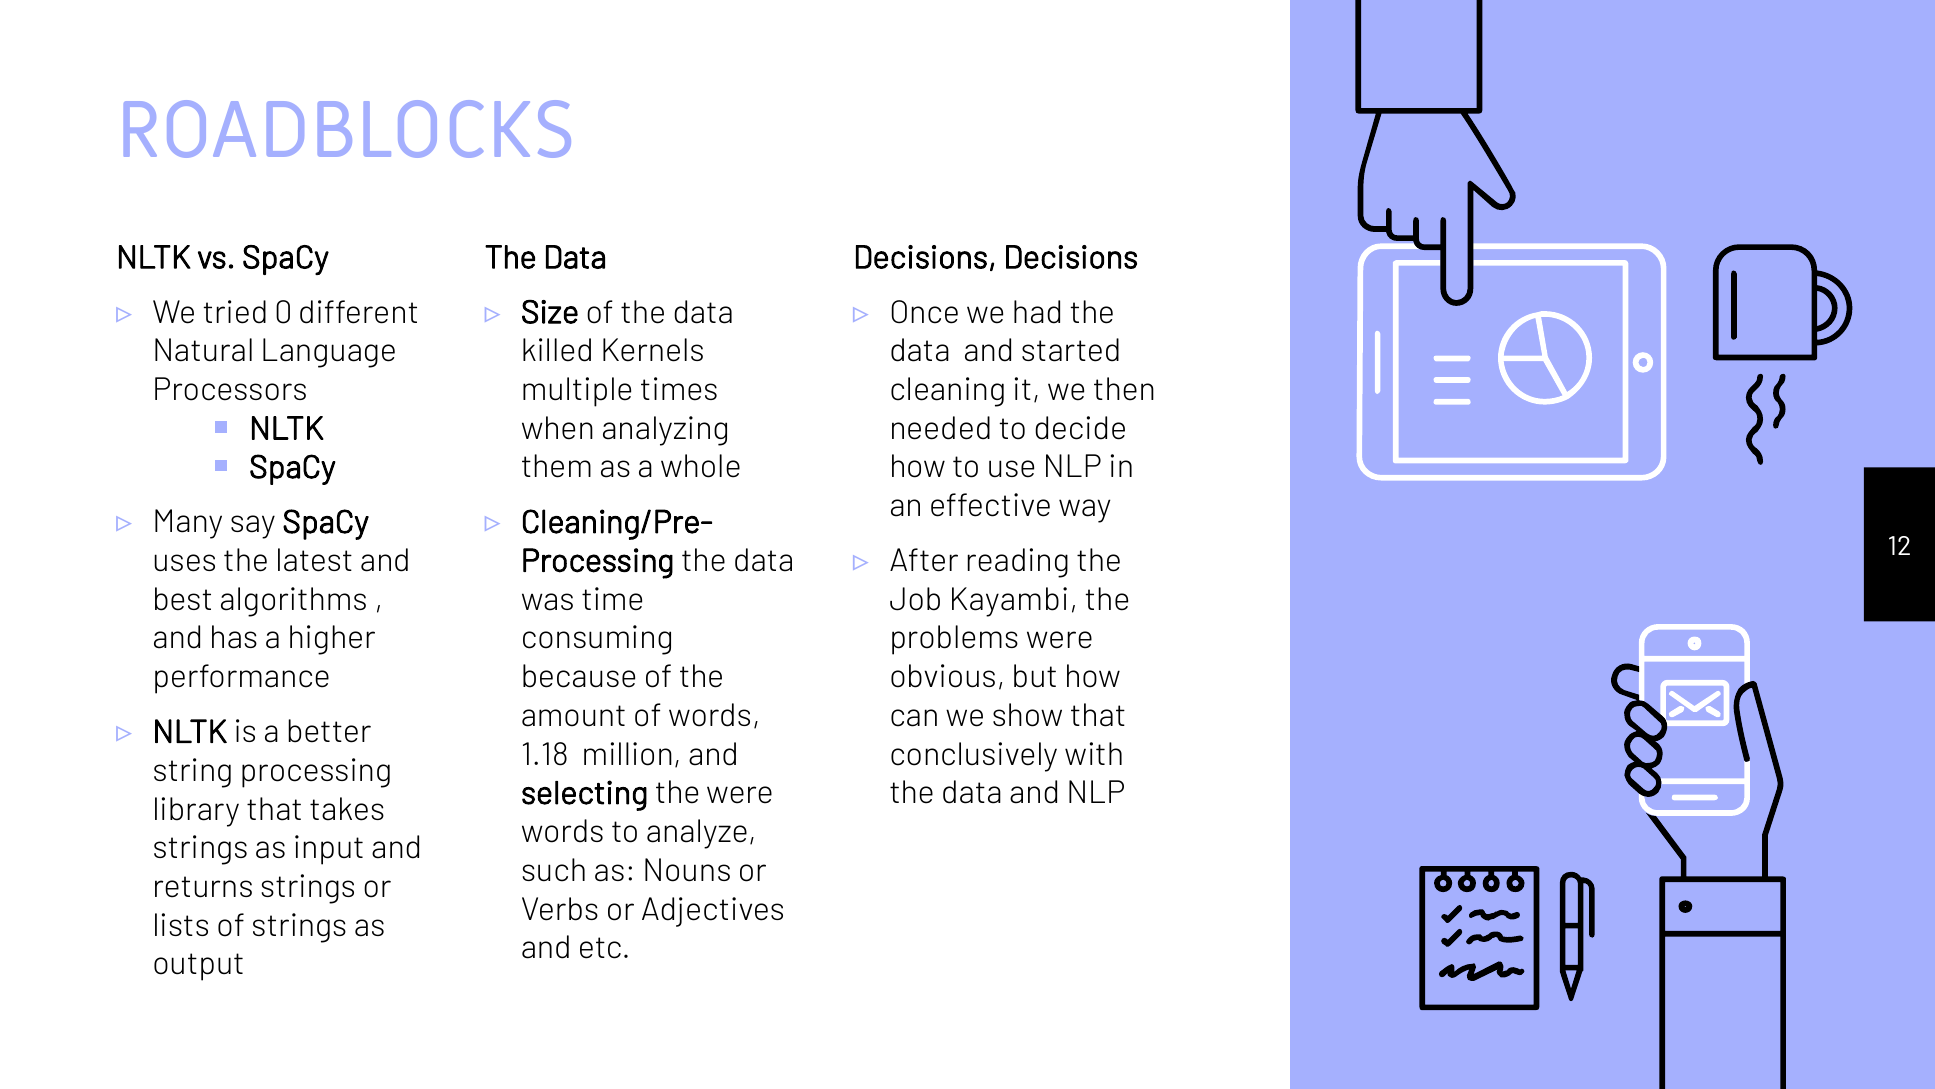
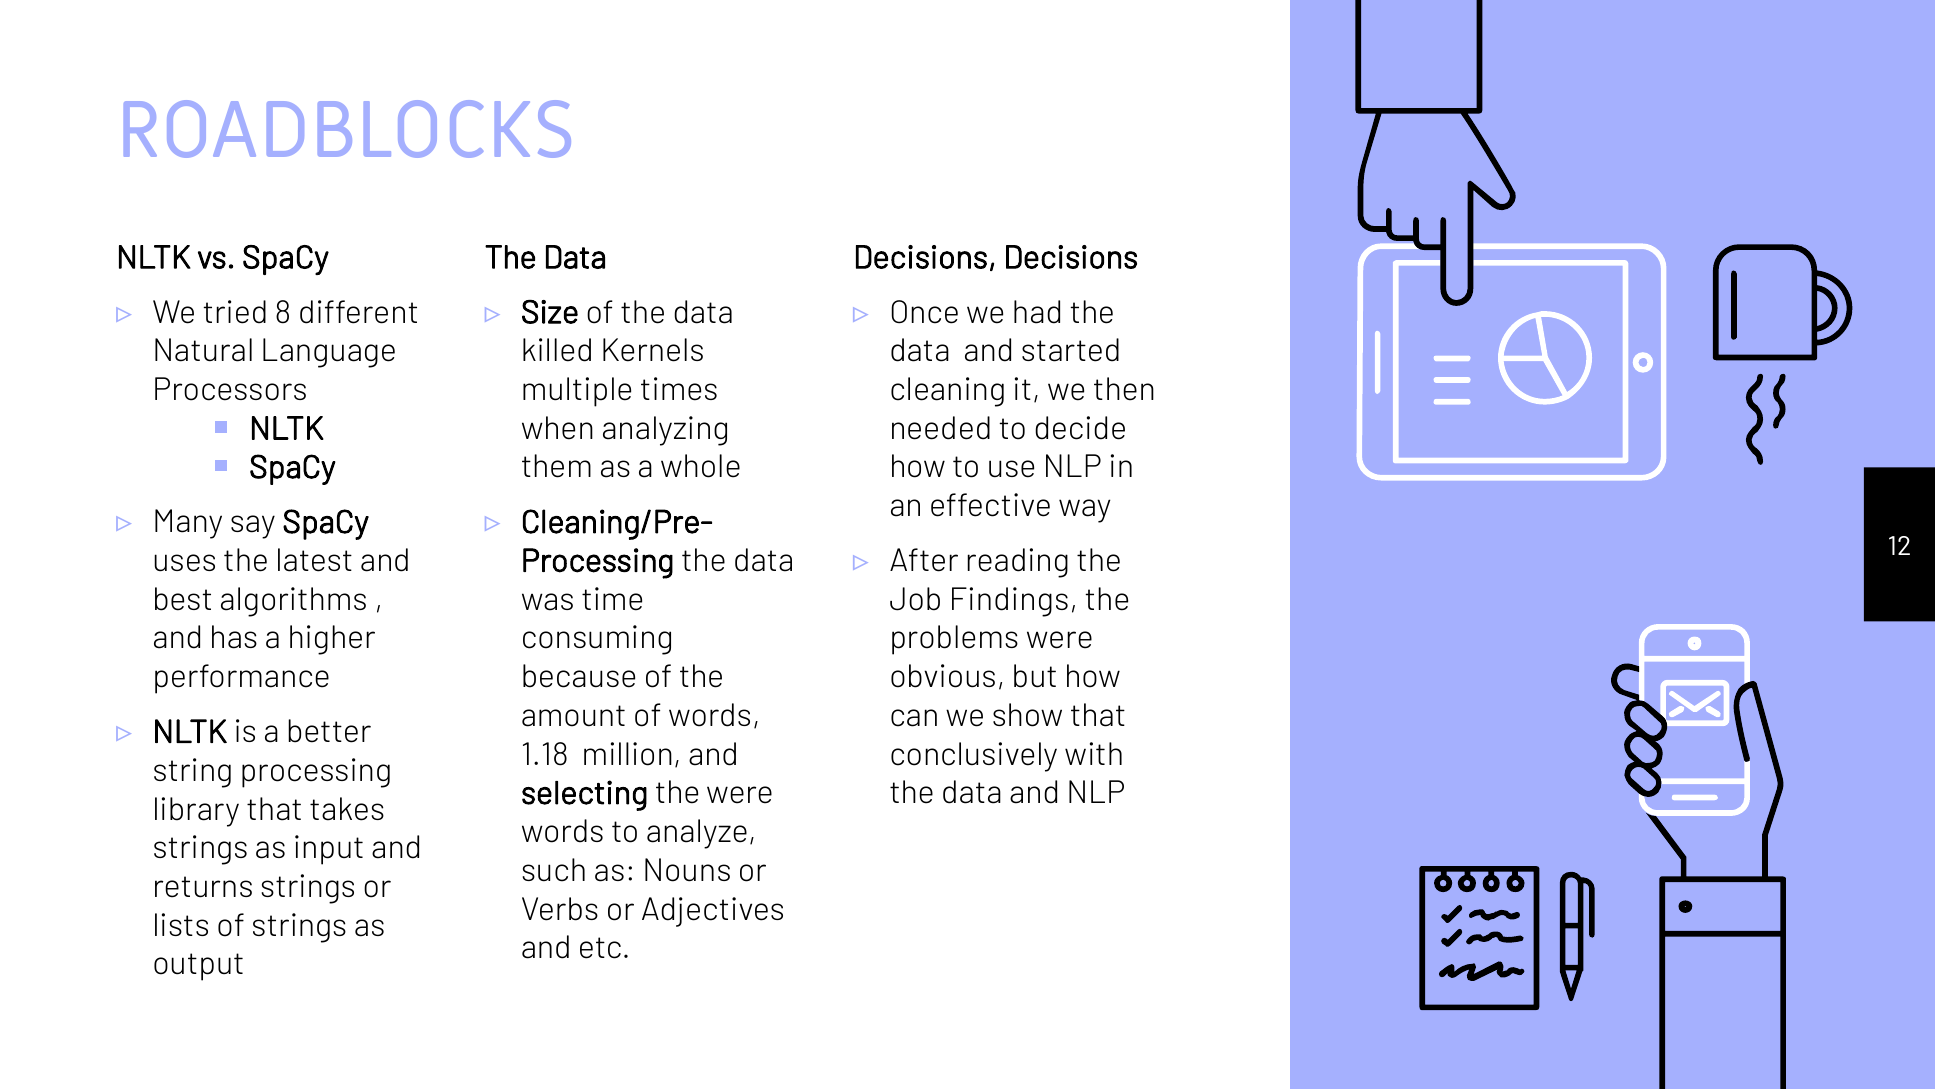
0: 0 -> 8
Kayambi: Kayambi -> Findings
